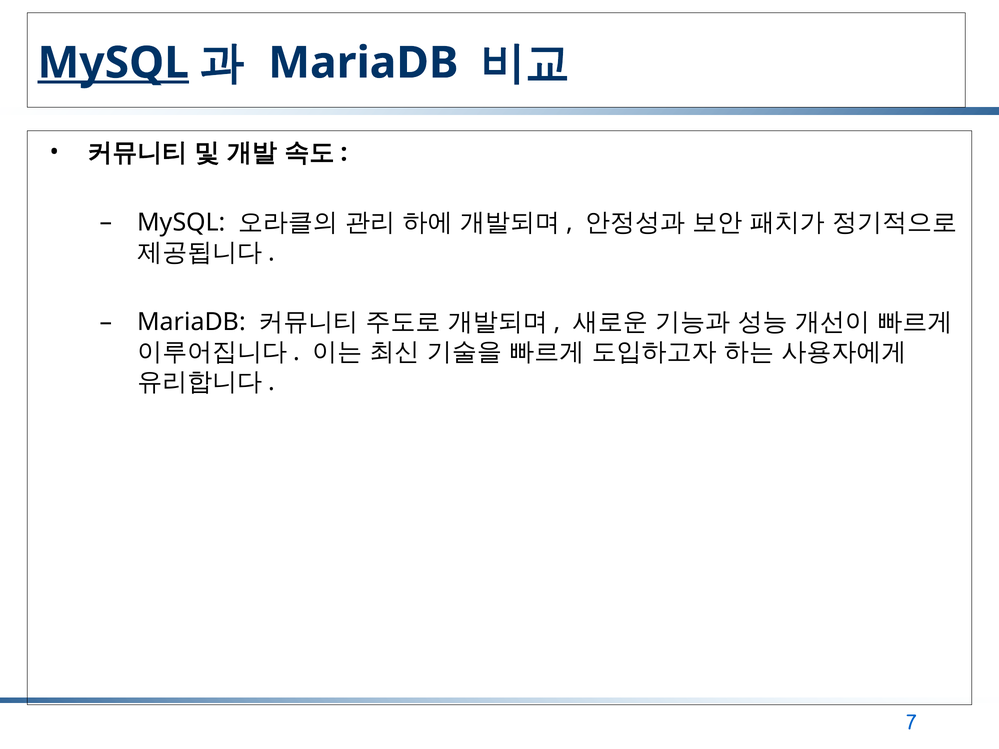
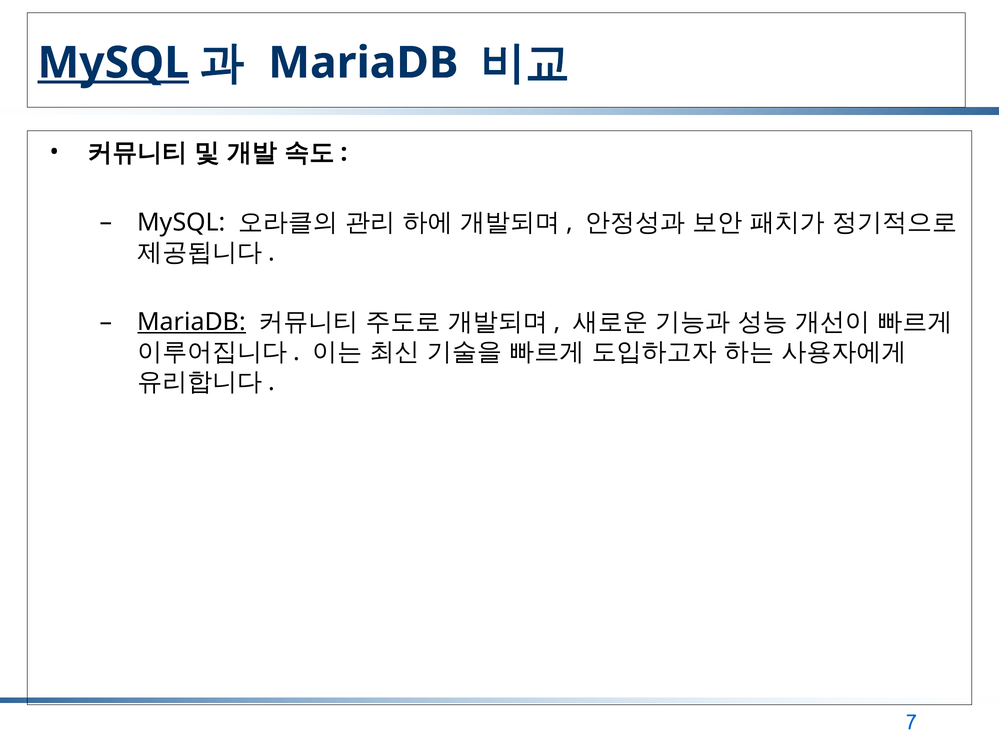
MariaDB at (192, 322) underline: none -> present
